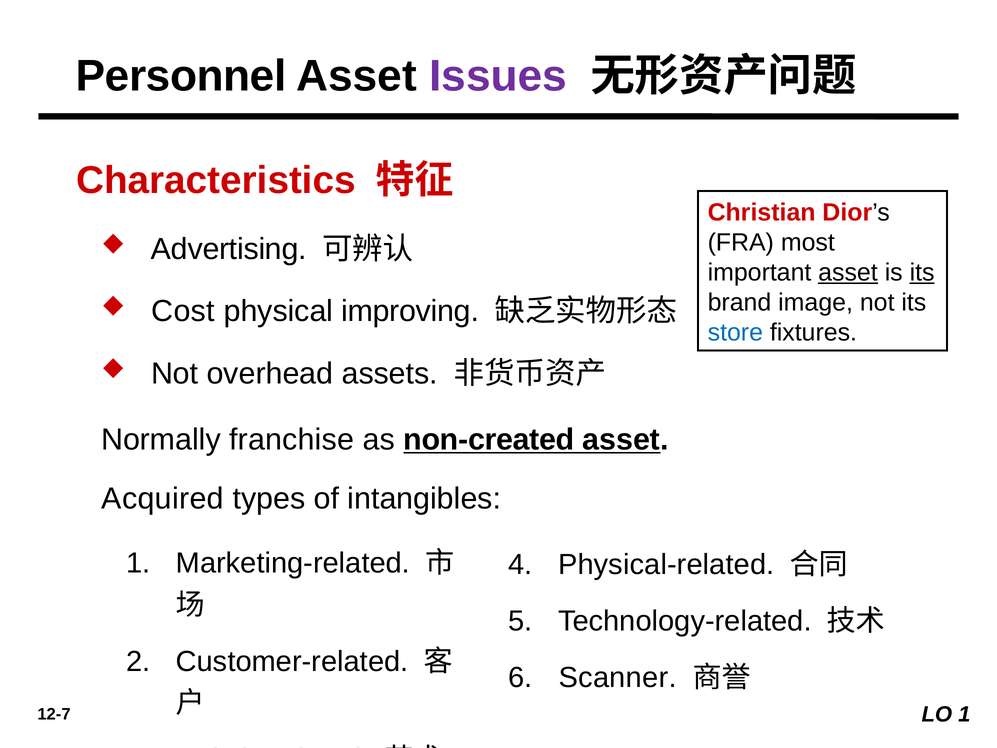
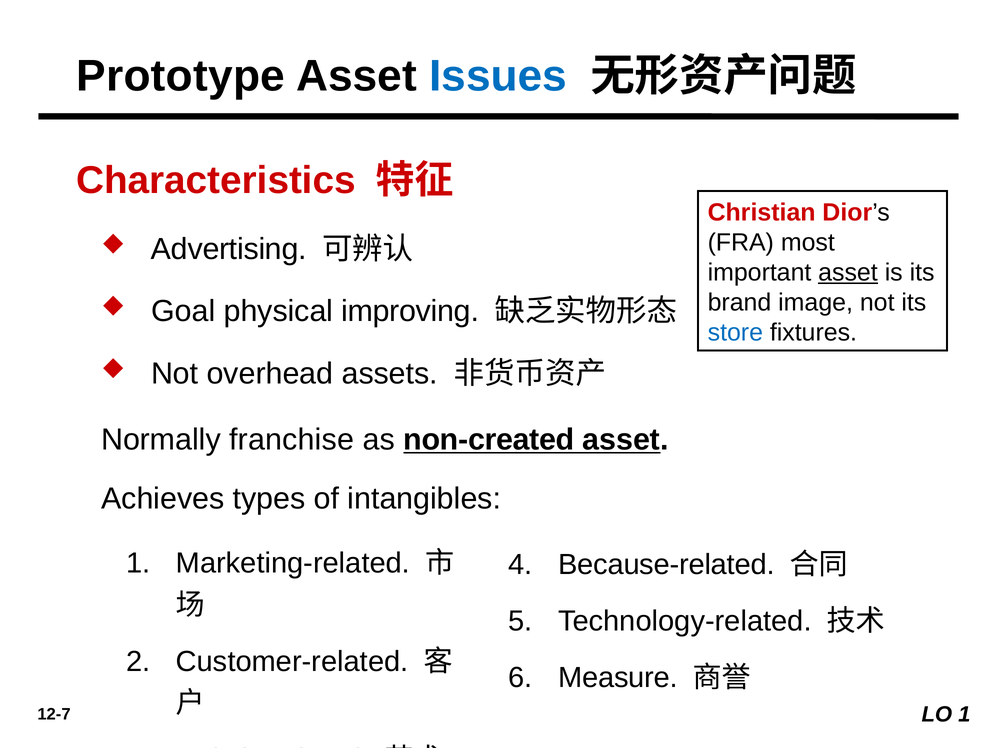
Personnel: Personnel -> Prototype
Issues colour: purple -> blue
its at (922, 272) underline: present -> none
Cost: Cost -> Goal
Acquired: Acquired -> Achieves
Physical-related: Physical-related -> Because-related
Scanner: Scanner -> Measure
